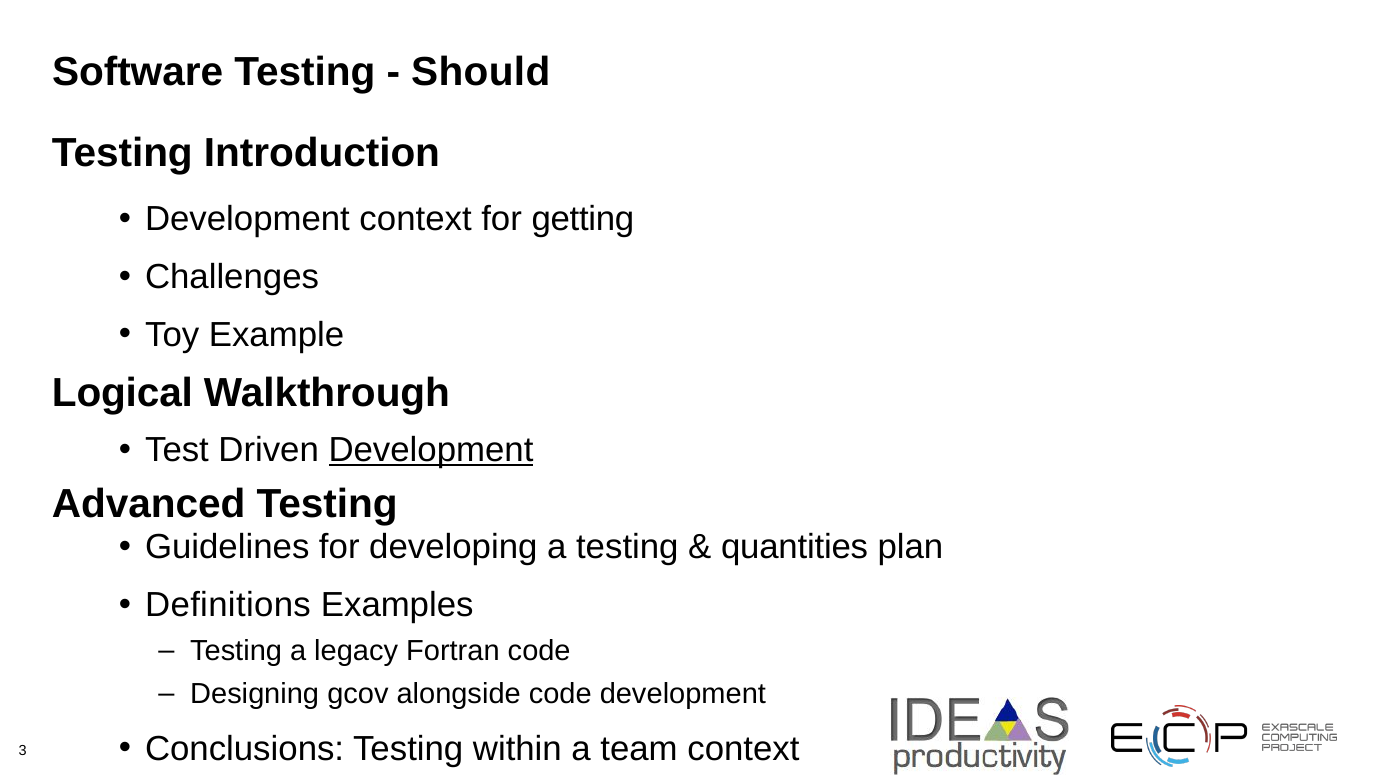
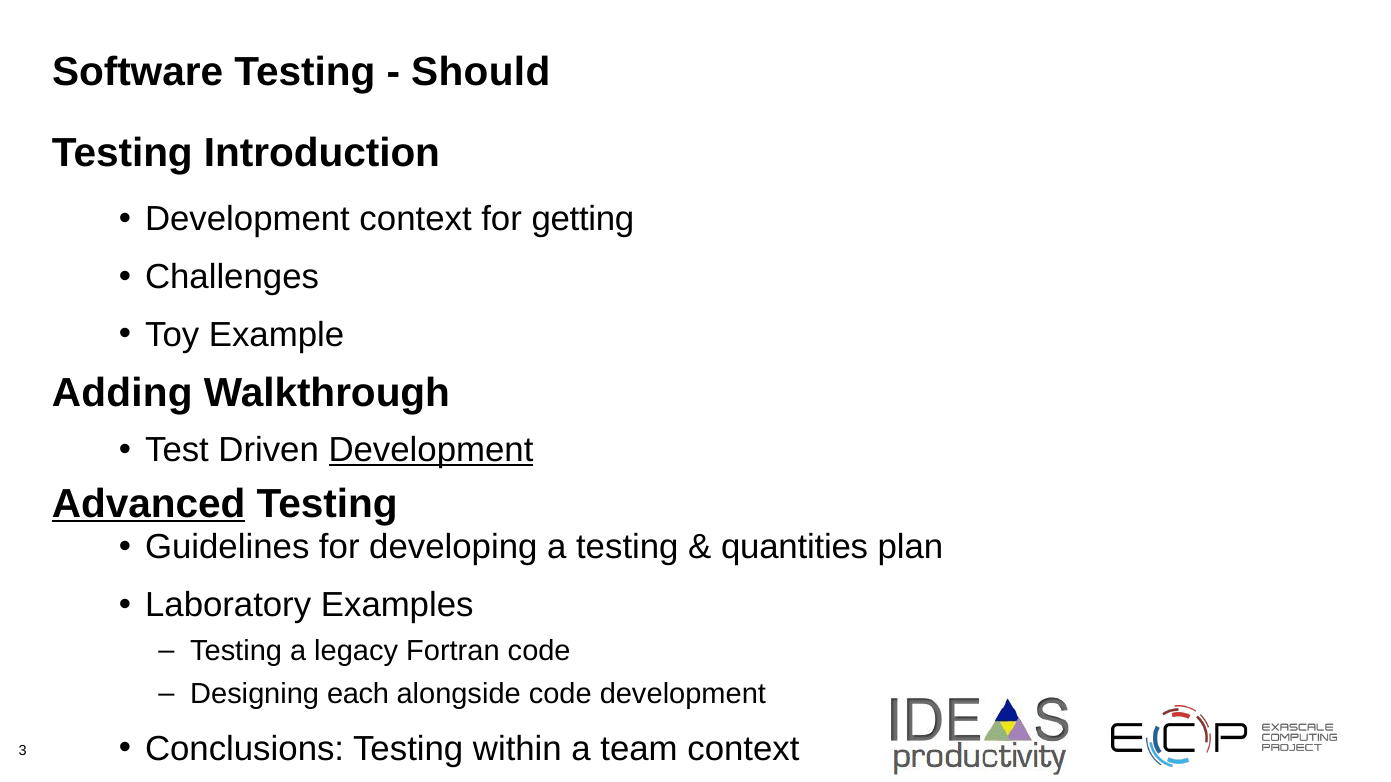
Logical: Logical -> Adding
Advanced underline: none -> present
Definitions: Definitions -> Laboratory
gcov: gcov -> each
